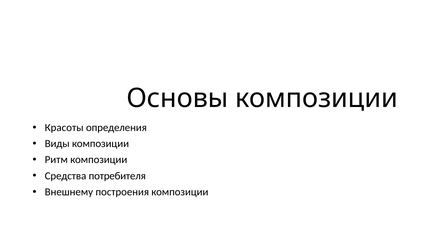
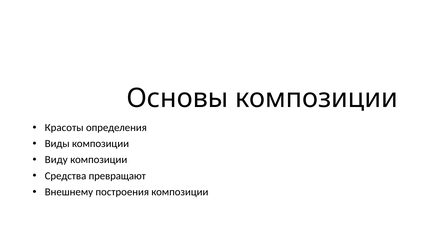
Ритм: Ритм -> Виду
потребителя: потребителя -> превращают
